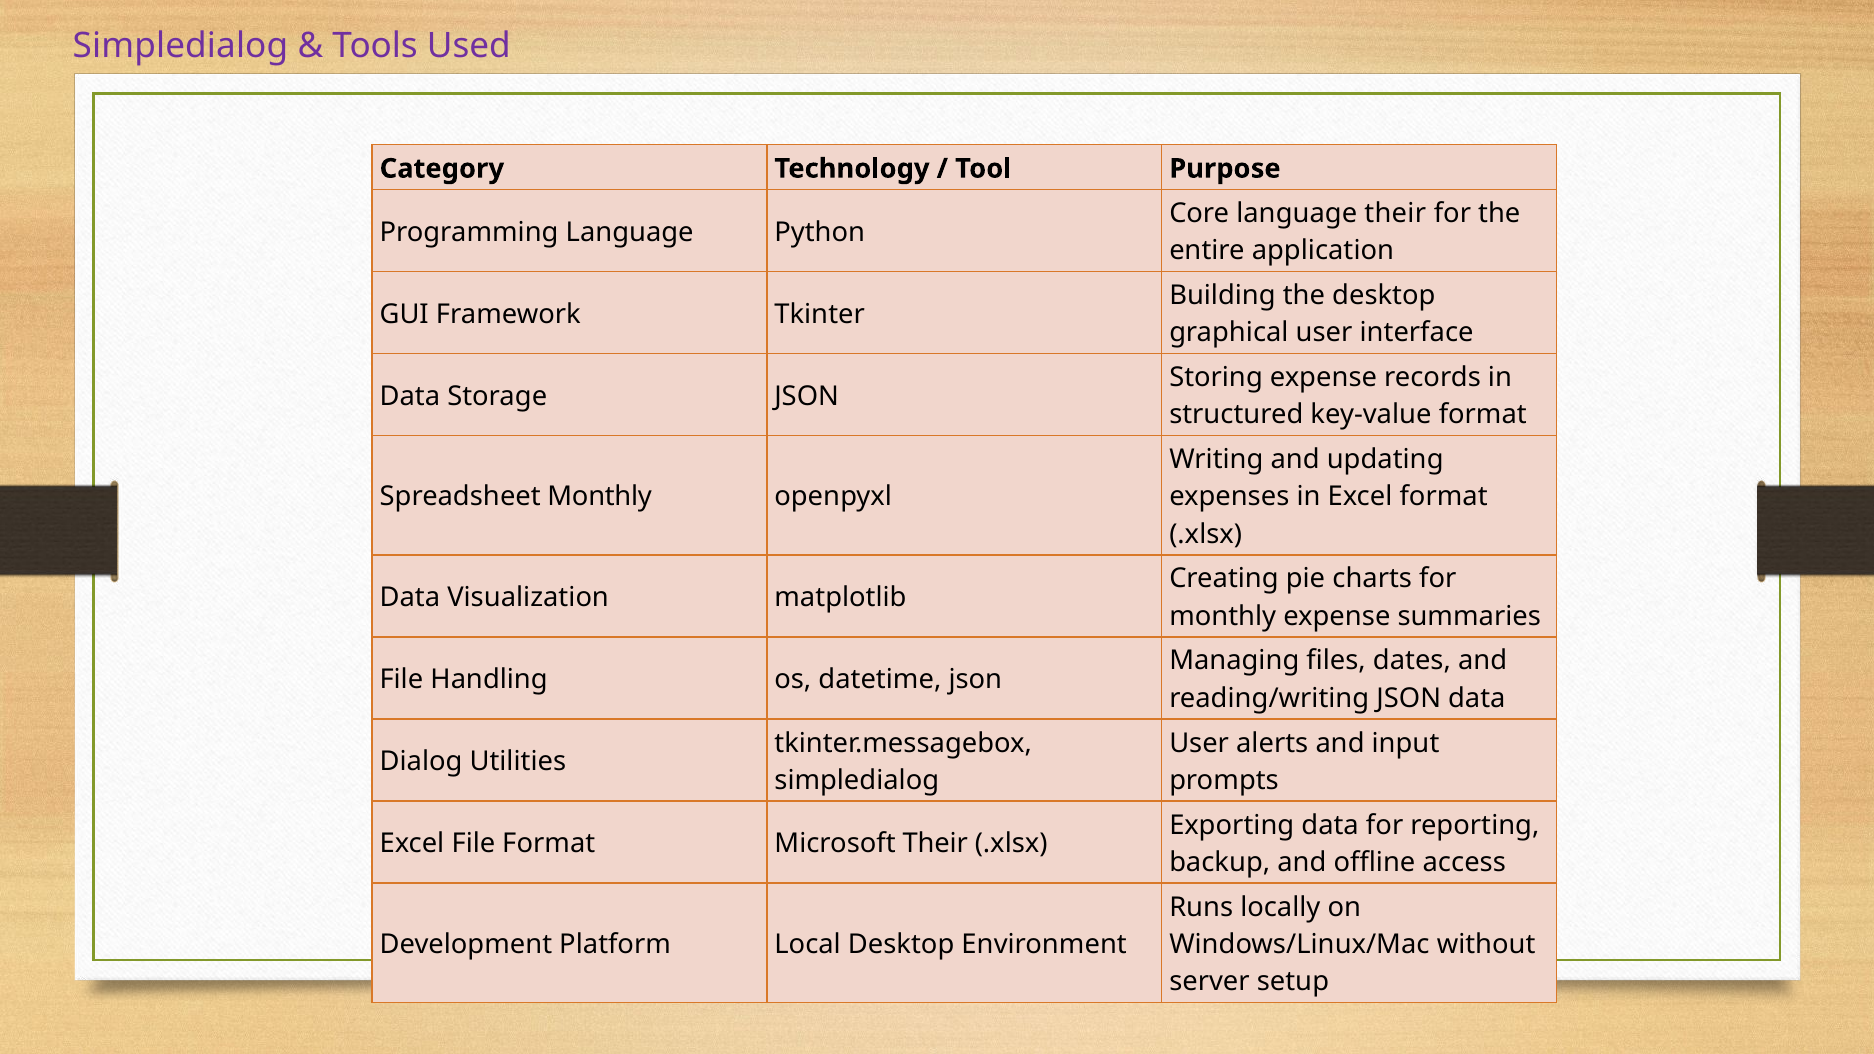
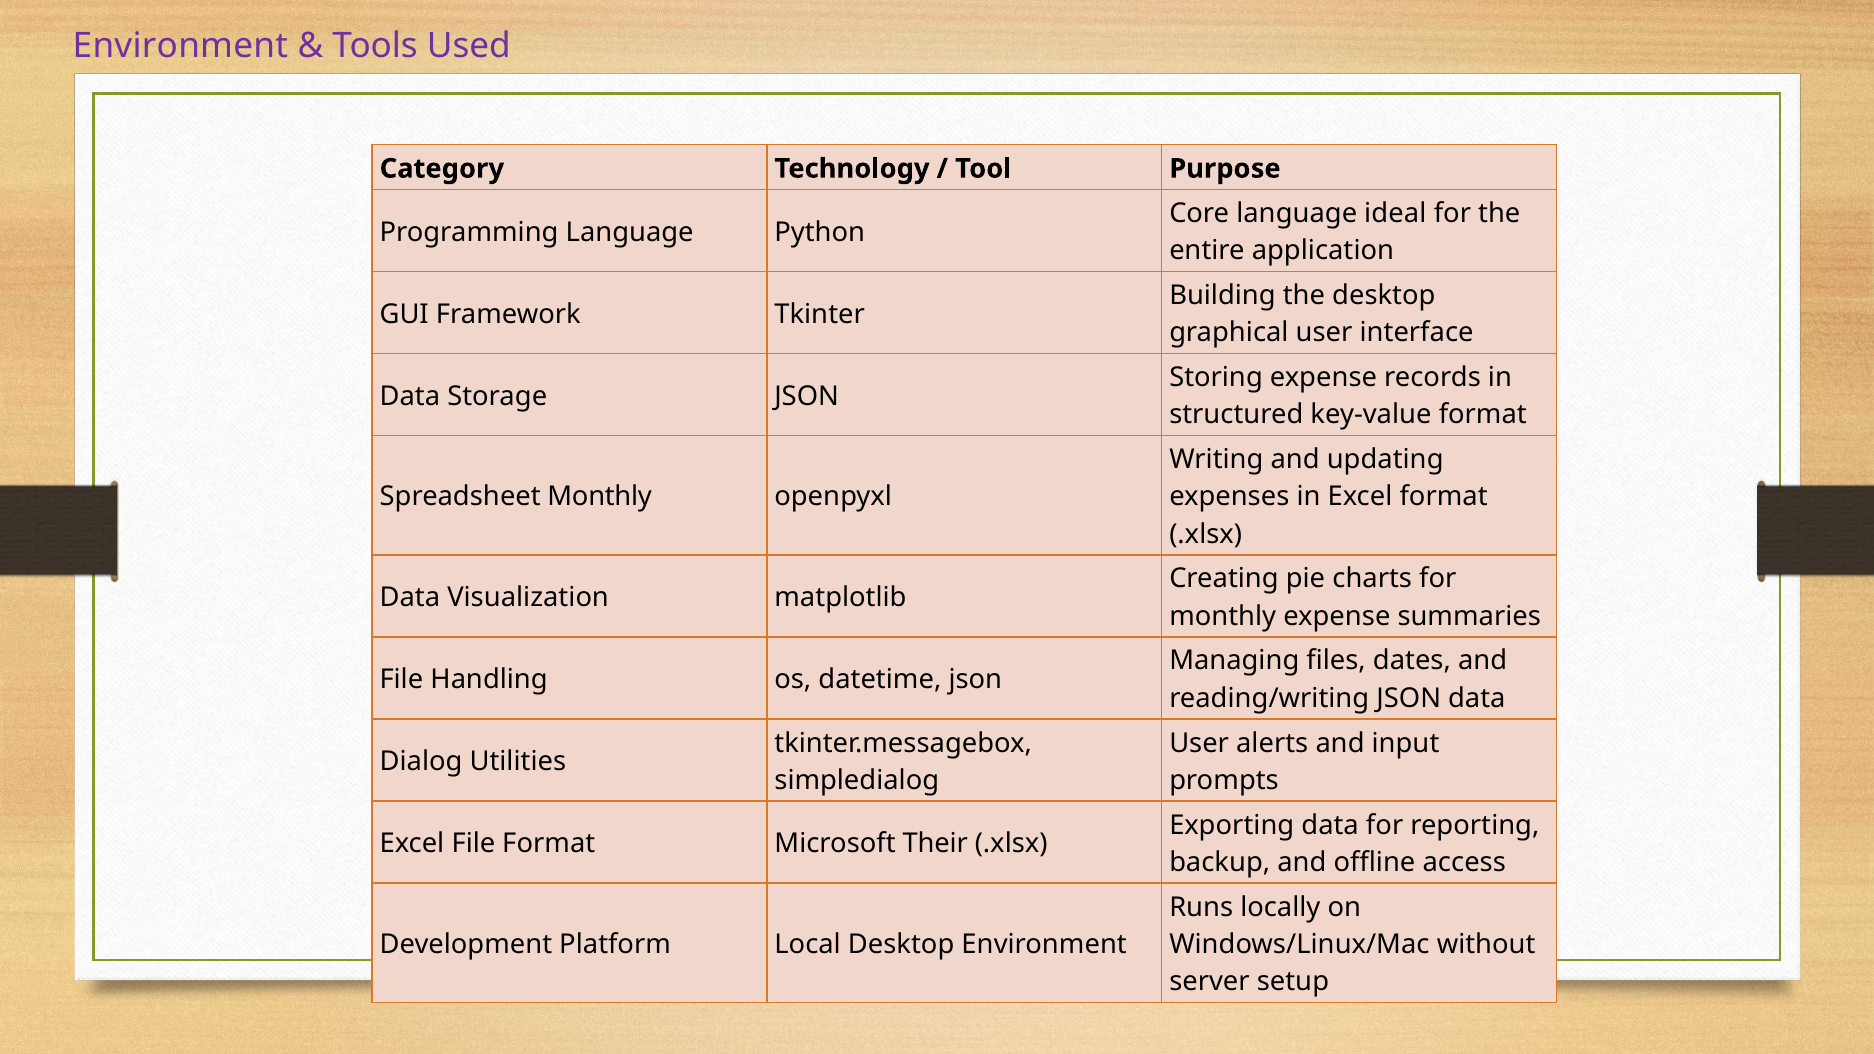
Simpledialog at (180, 46): Simpledialog -> Environment
language their: their -> ideal
